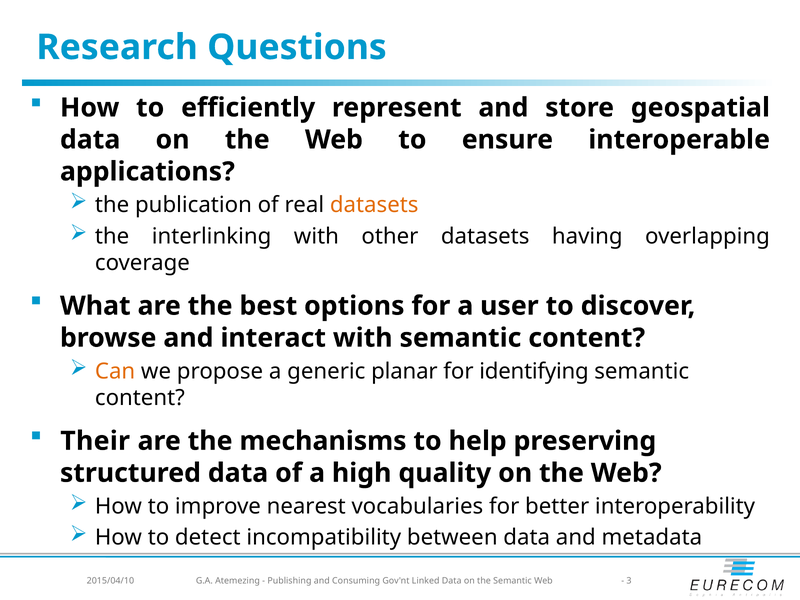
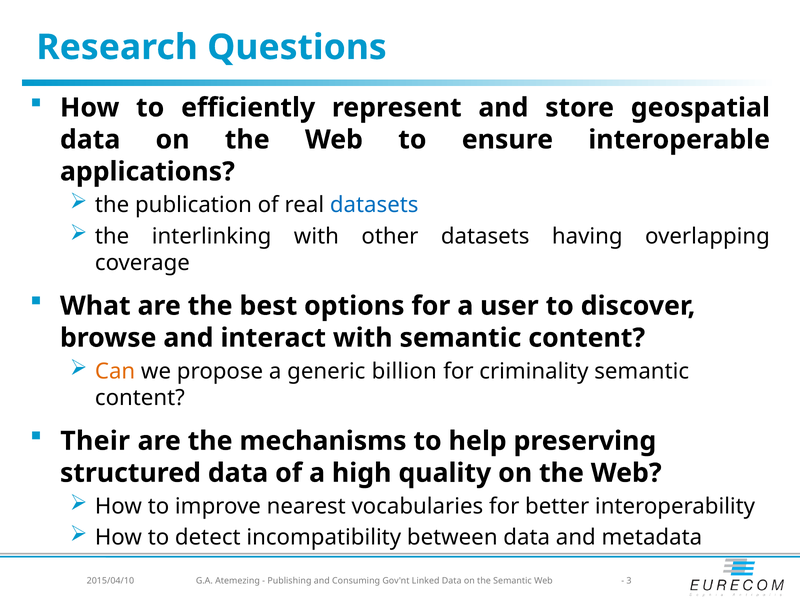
datasets at (374, 205) colour: orange -> blue
planar: planar -> billion
identifying: identifying -> criminality
